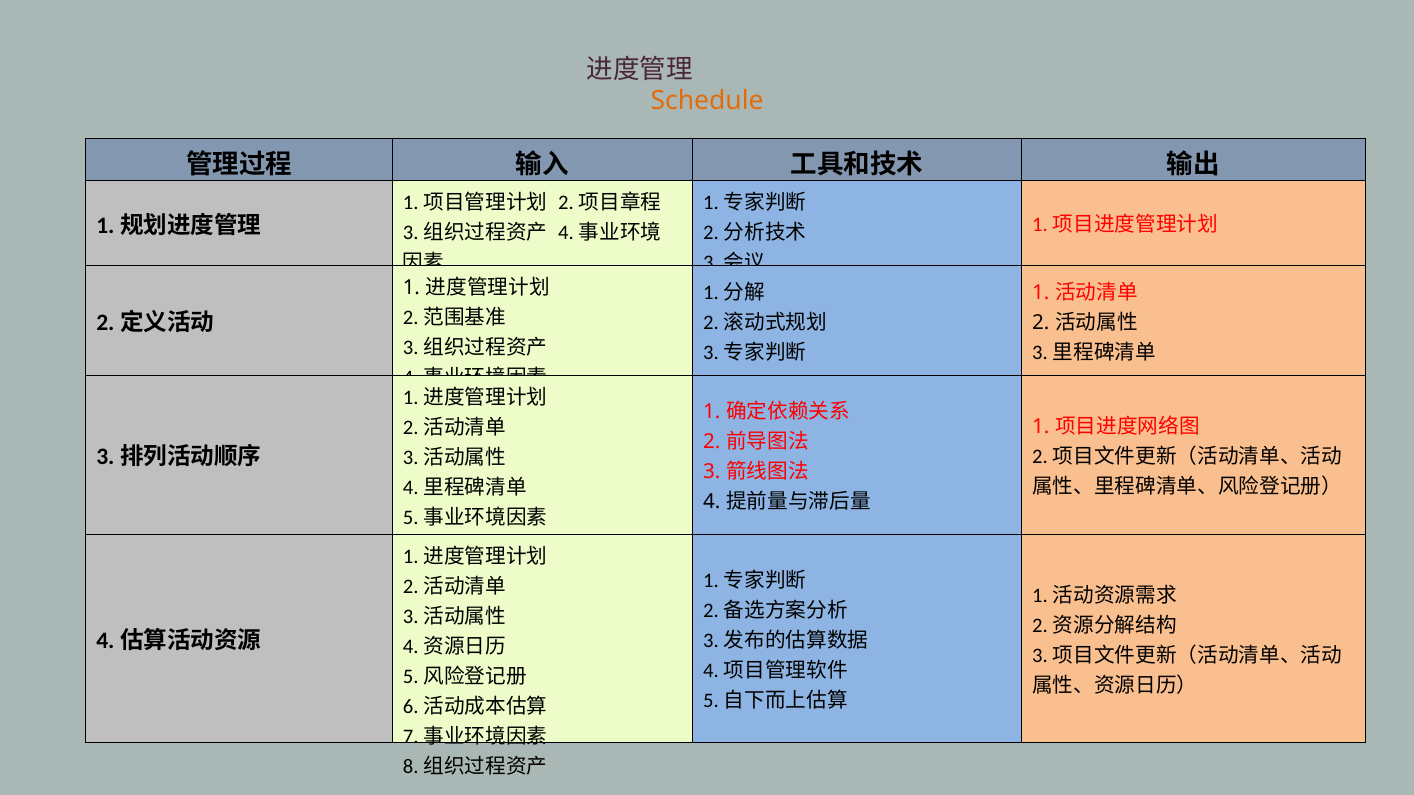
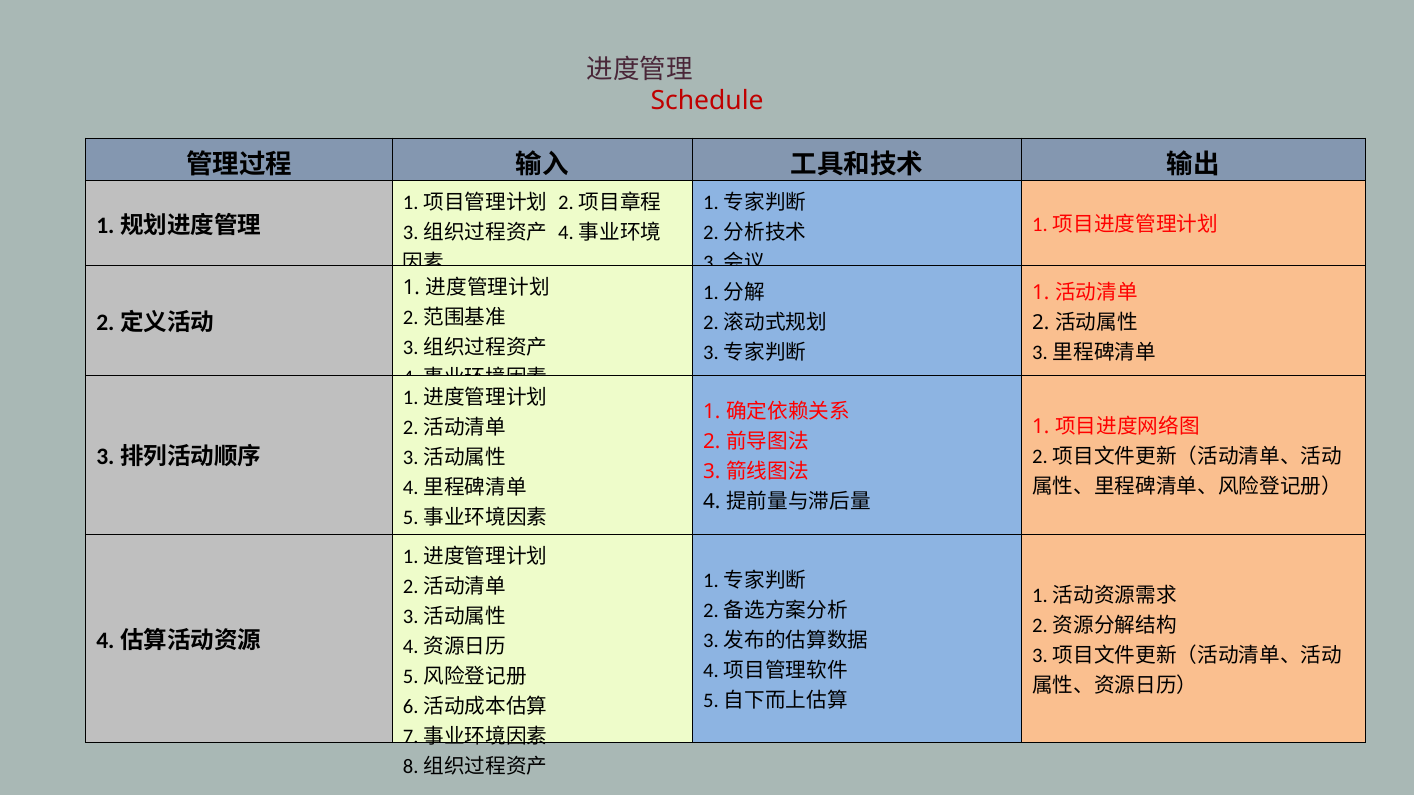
Schedule colour: orange -> red
